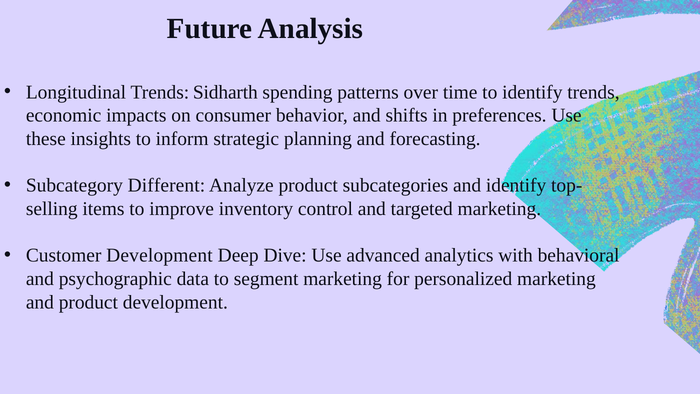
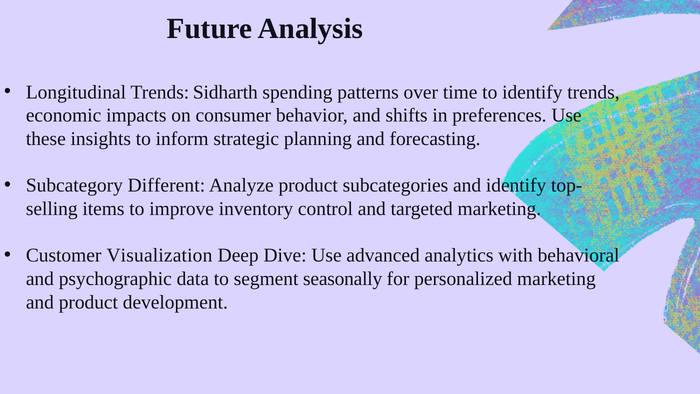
Customer Development: Development -> Visualization
segment marketing: marketing -> seasonally
